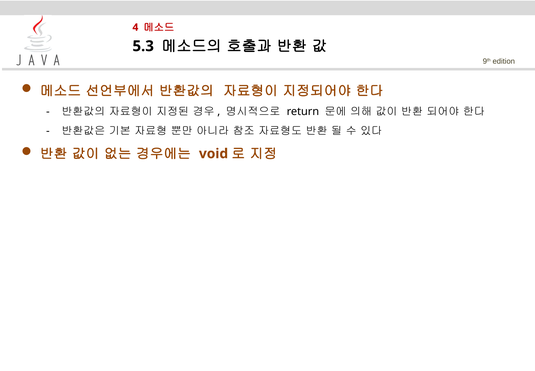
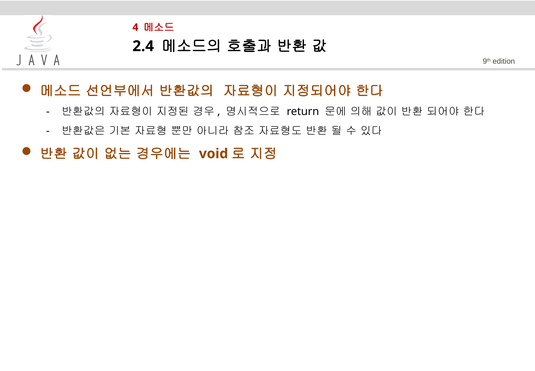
5.3: 5.3 -> 2.4
